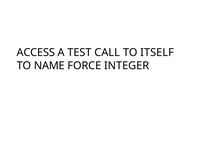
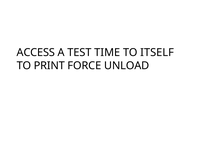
CALL: CALL -> TIME
NAME: NAME -> PRINT
INTEGER: INTEGER -> UNLOAD
